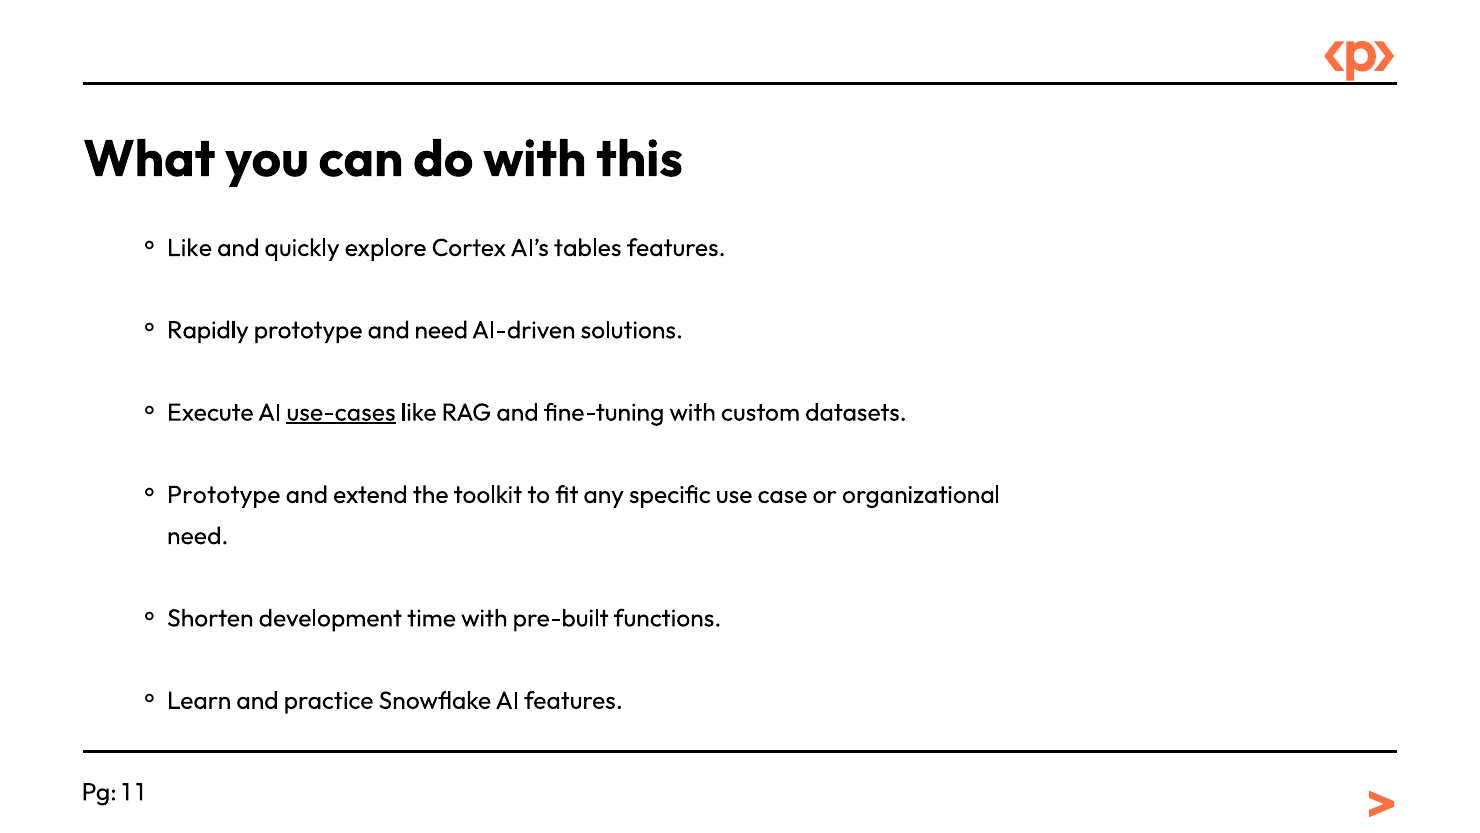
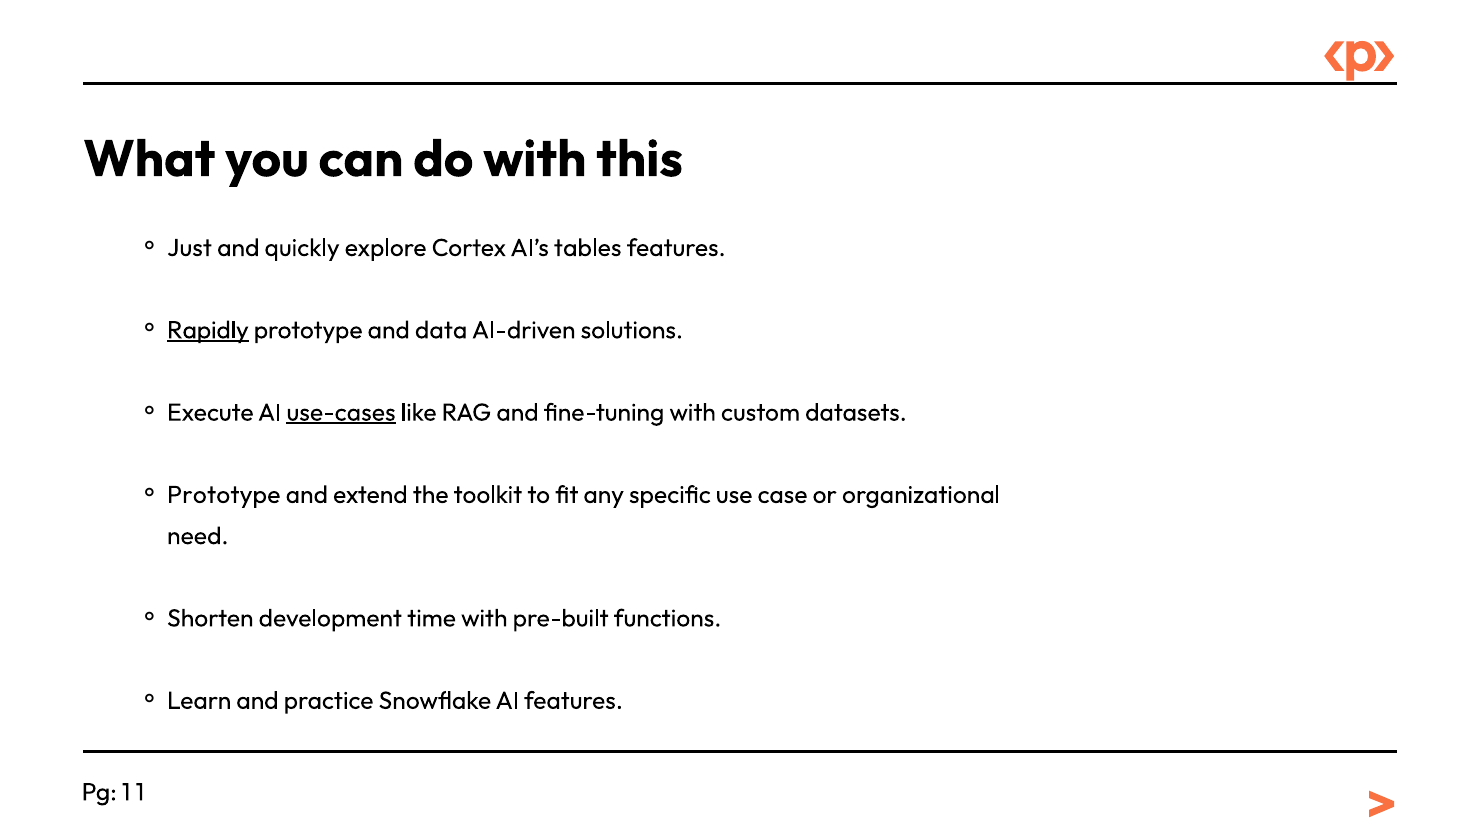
Like at (190, 248): Like -> Just
Rapidly underline: none -> present
and need: need -> data
